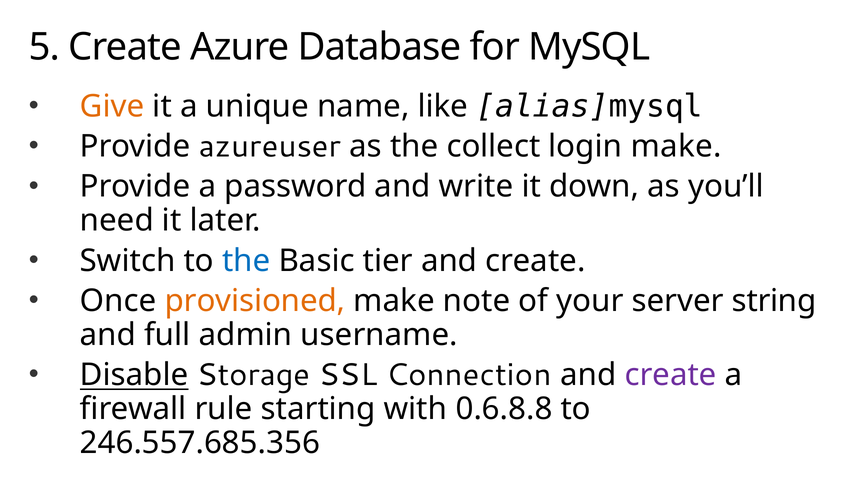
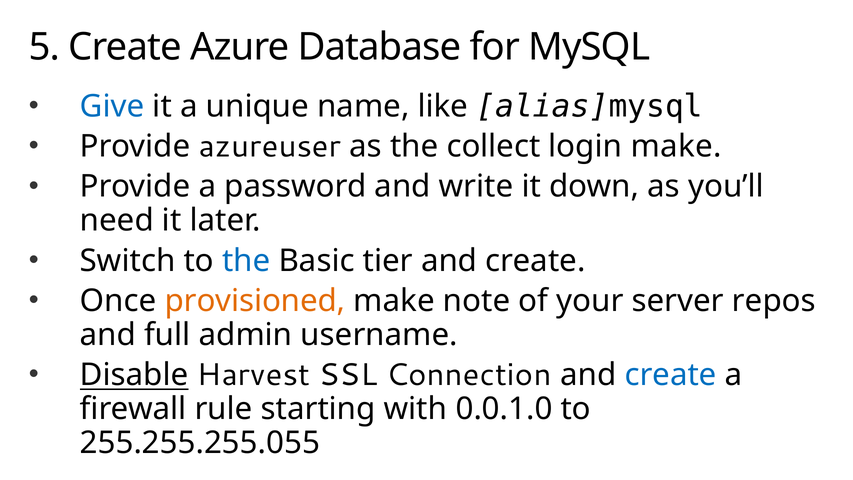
Give colour: orange -> blue
string: string -> repos
Storage: Storage -> Harvest
create at (671, 375) colour: purple -> blue
0.6.8.8: 0.6.8.8 -> 0.0.1.0
246.557.685.356: 246.557.685.356 -> 255.255.255.055
